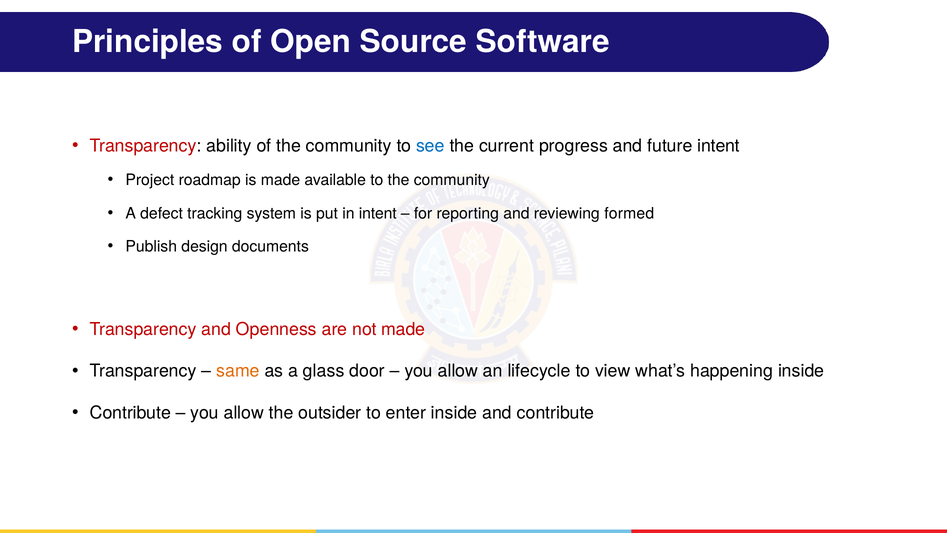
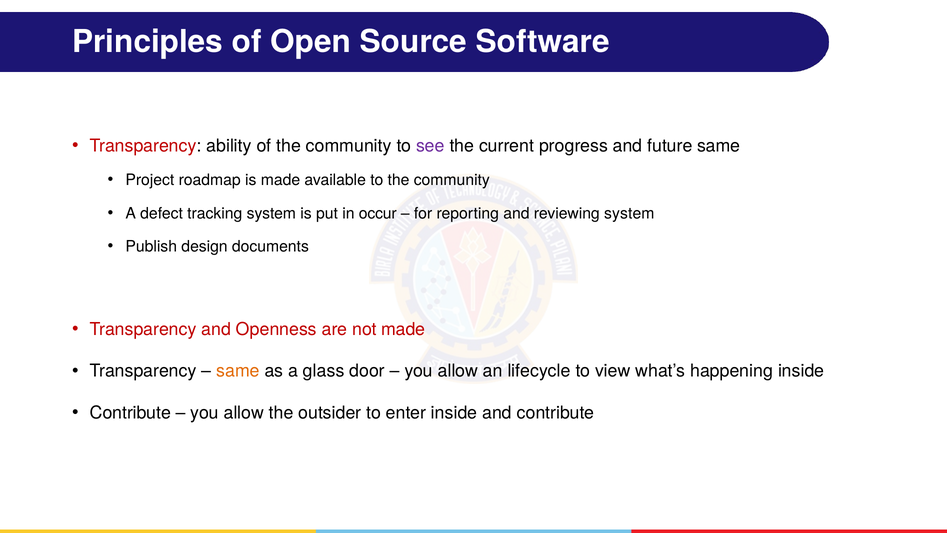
see colour: blue -> purple
future intent: intent -> same
in intent: intent -> occur
reviewing formed: formed -> system
